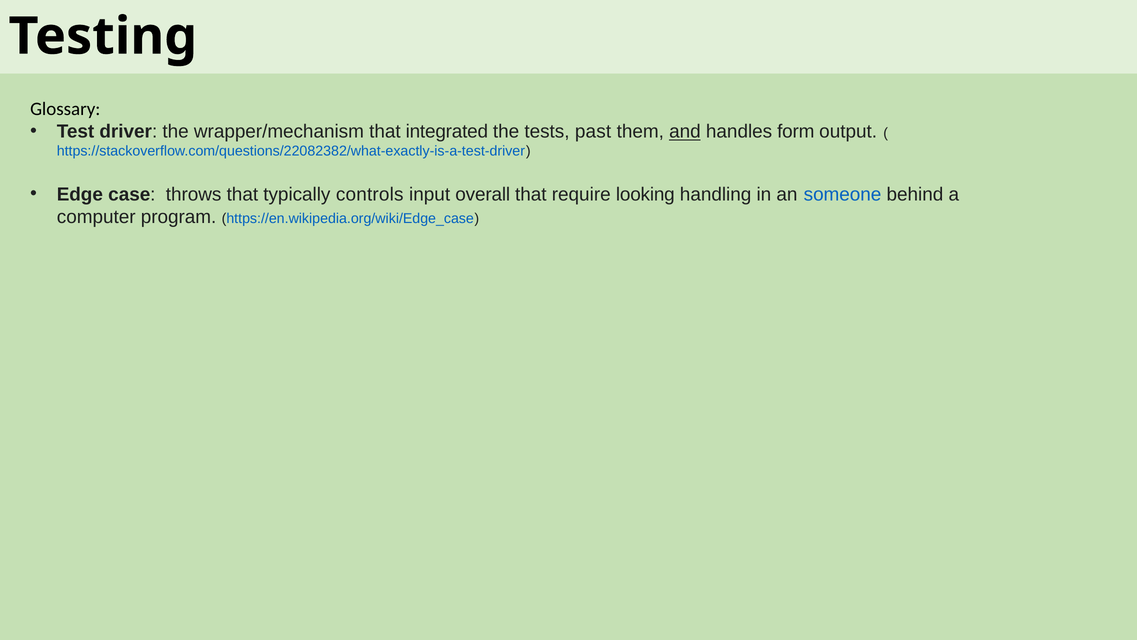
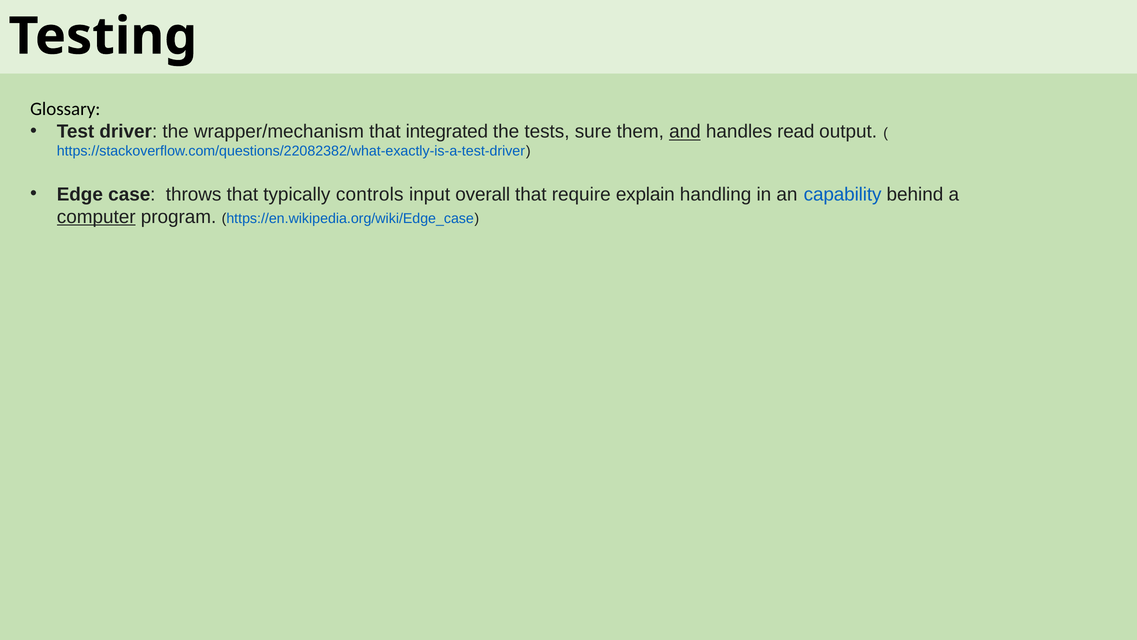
past: past -> sure
form: form -> read
looking: looking -> explain
someone: someone -> capability
computer underline: none -> present
